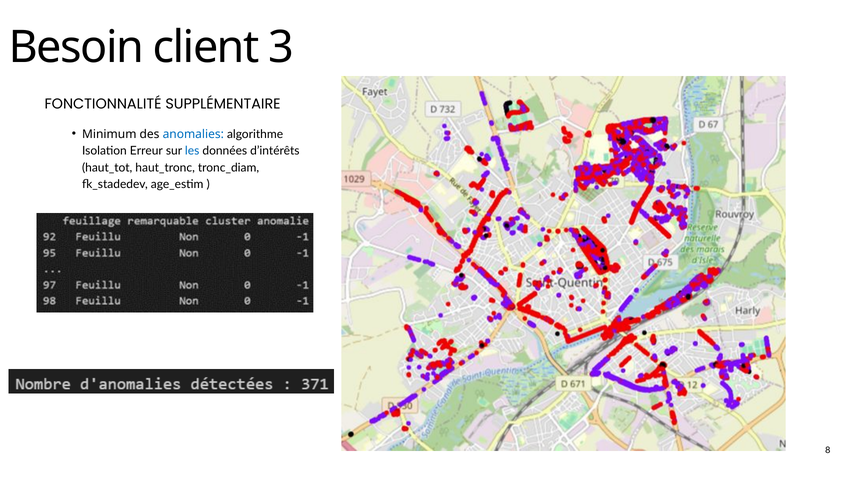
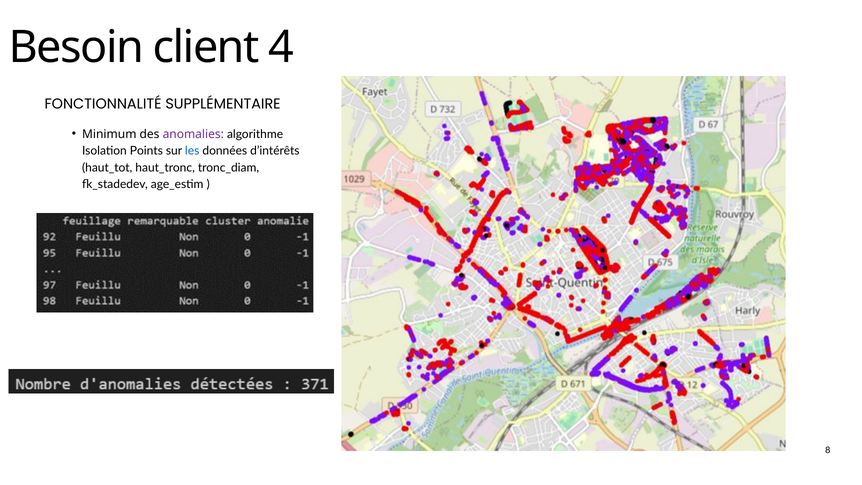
3: 3 -> 4
anomalies colour: blue -> purple
Erreur: Erreur -> Points
